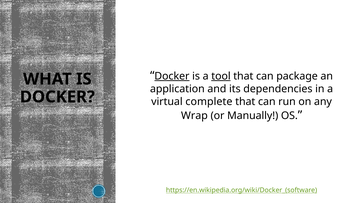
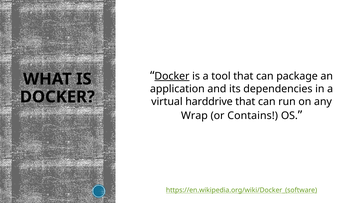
tool underline: present -> none
complete: complete -> harddrive
Manually: Manually -> Contains
